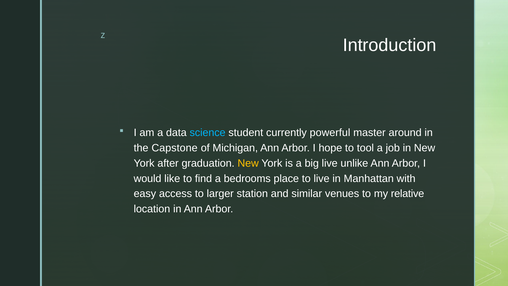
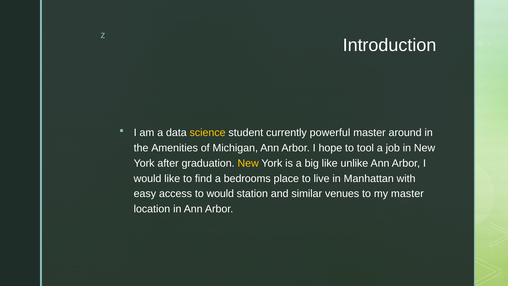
science colour: light blue -> yellow
Capstone: Capstone -> Amenities
big live: live -> like
to larger: larger -> would
my relative: relative -> master
